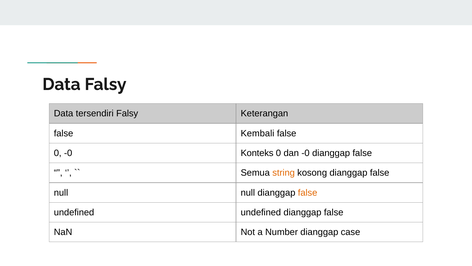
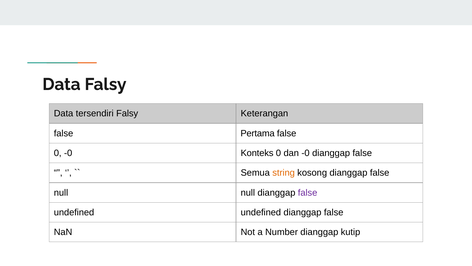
Kembali: Kembali -> Pertama
false at (308, 192) colour: orange -> purple
case: case -> kutip
